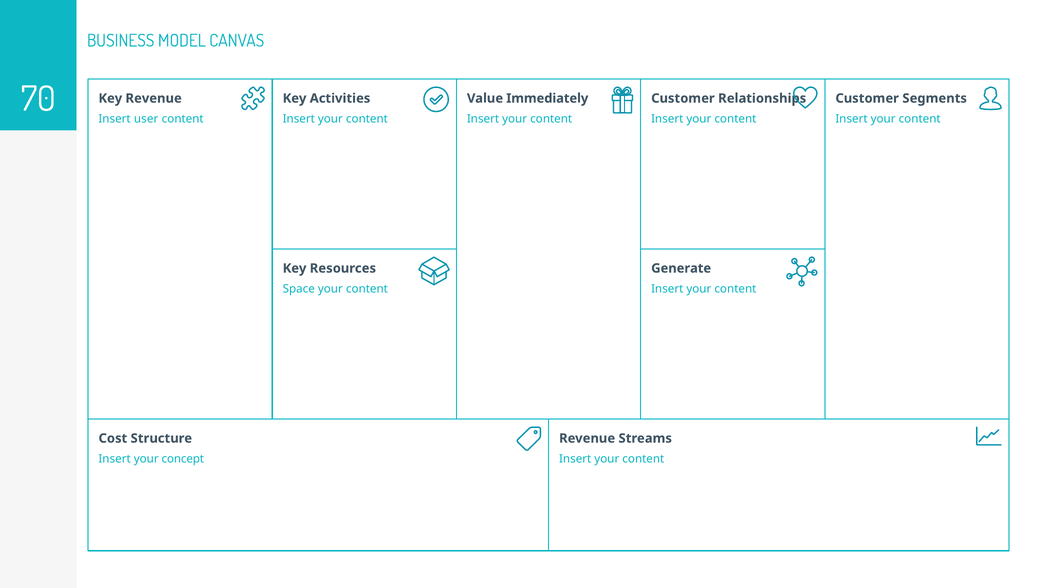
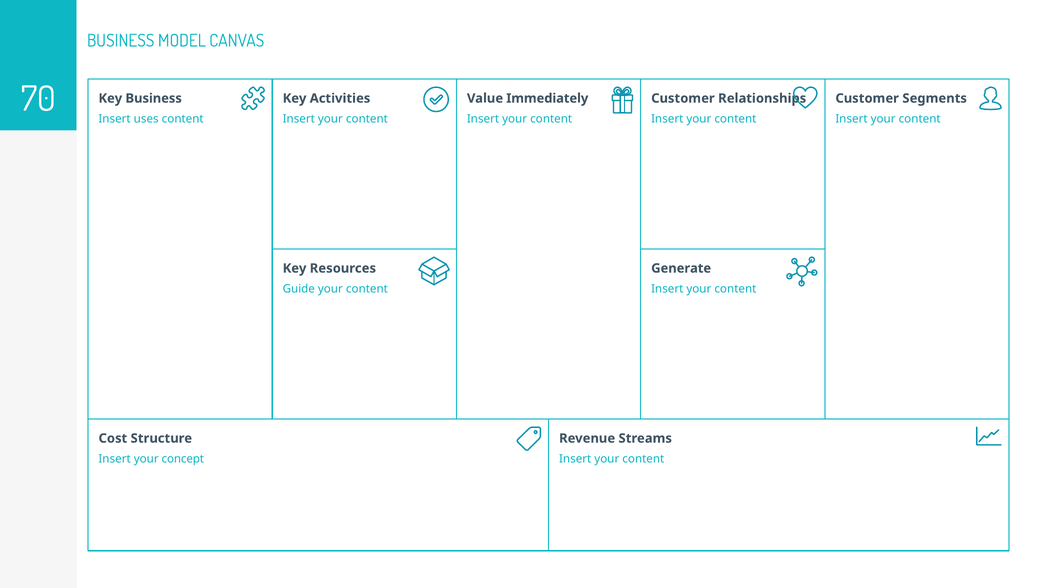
Key Revenue: Revenue -> Business
user: user -> uses
Space: Space -> Guide
